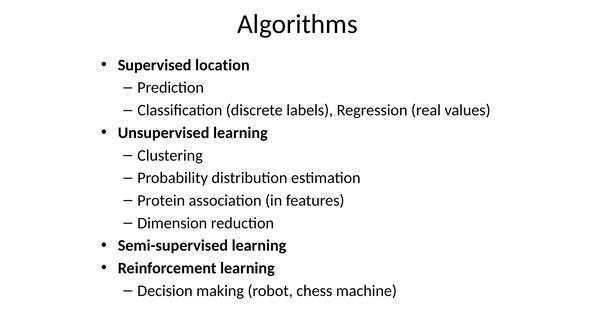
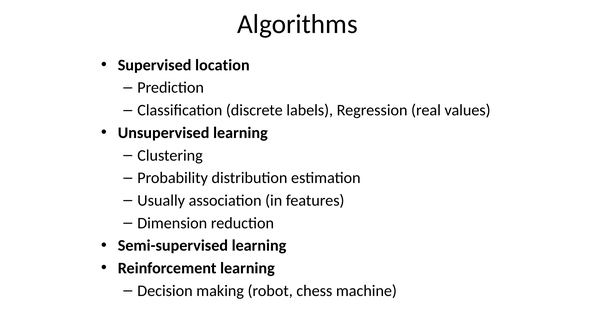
Protein: Protein -> Usually
